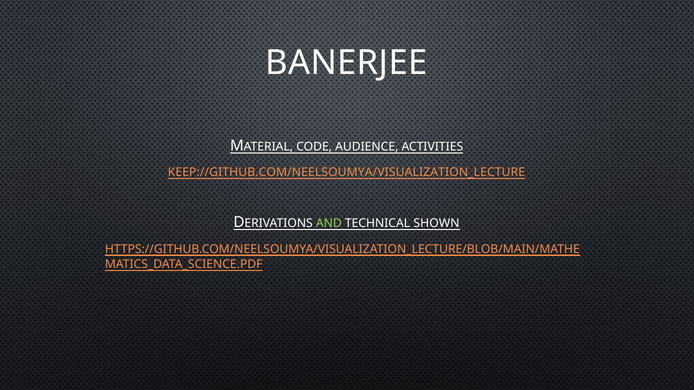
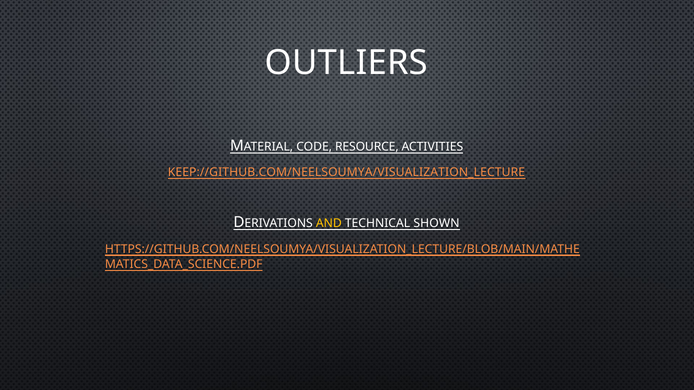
BANERJEE: BANERJEE -> OUTLIERS
AUDIENCE: AUDIENCE -> RESOURCE
AND colour: light green -> yellow
